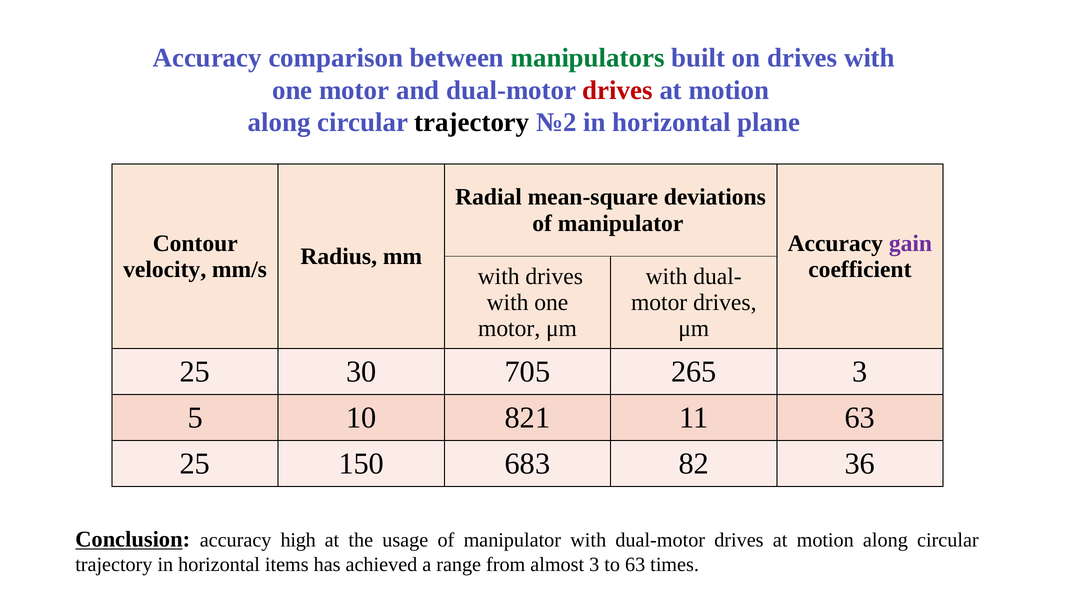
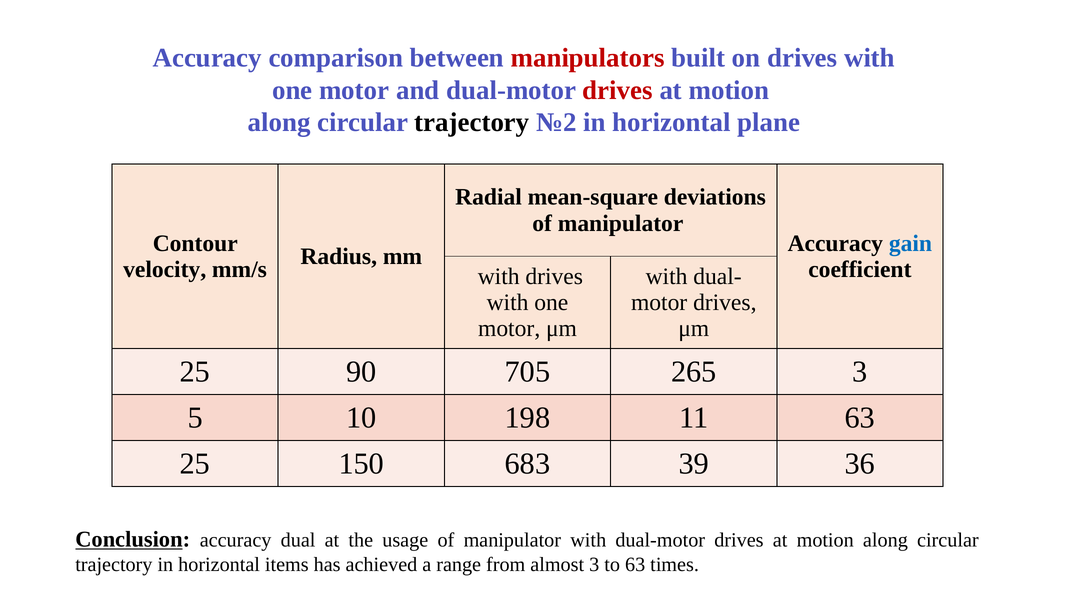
manipulators colour: green -> red
gain colour: purple -> blue
30: 30 -> 90
821: 821 -> 198
82: 82 -> 39
high: high -> dual
